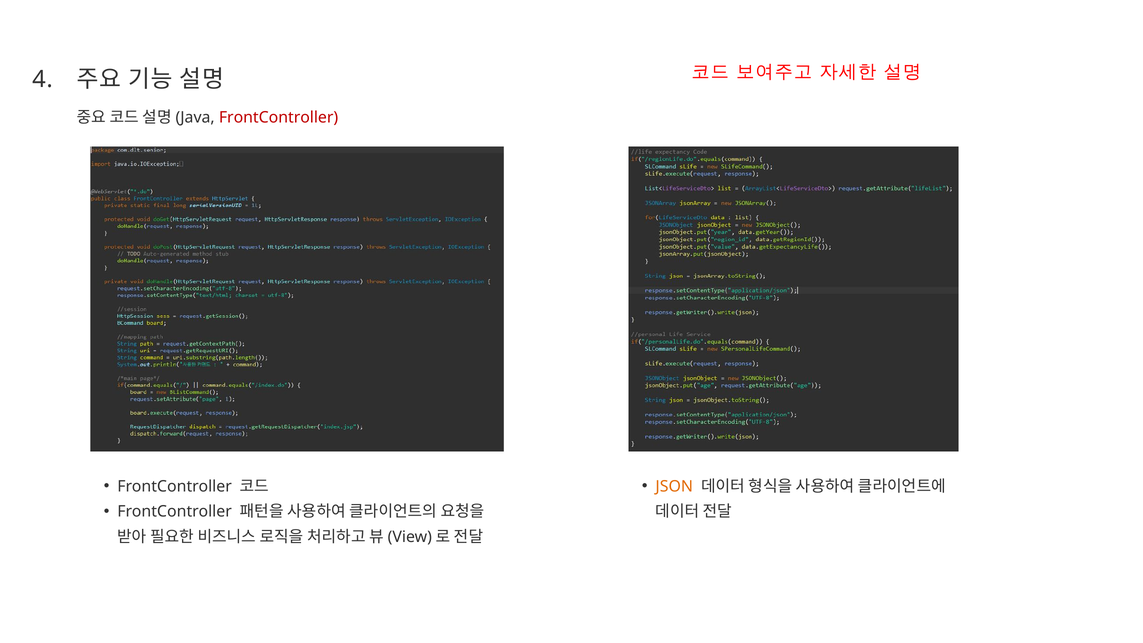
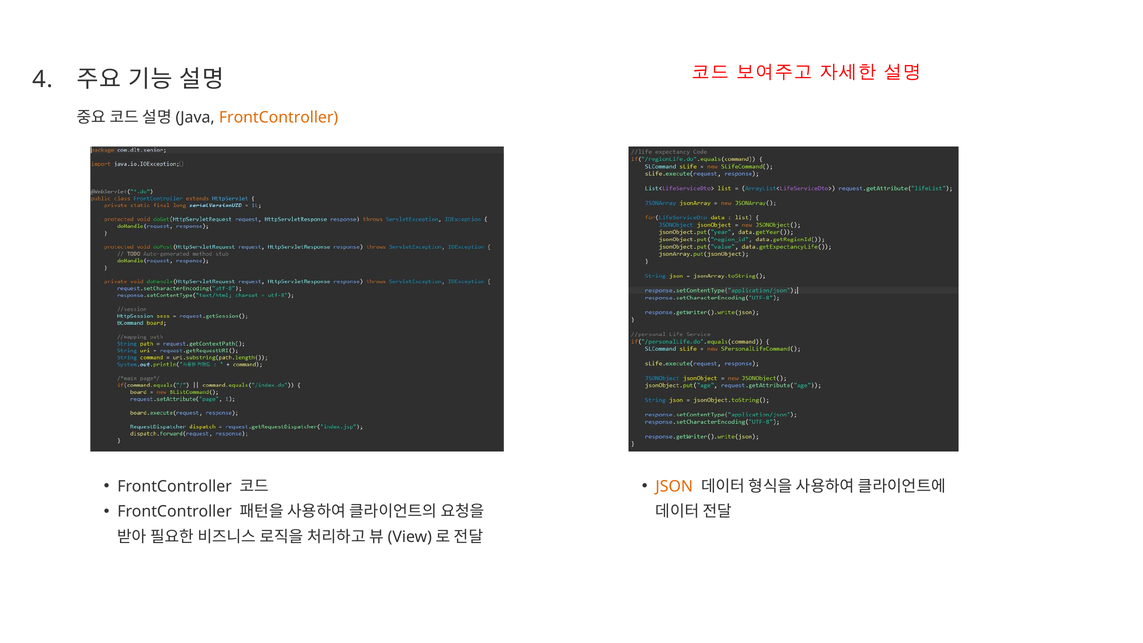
FrontController at (279, 118) colour: red -> orange
